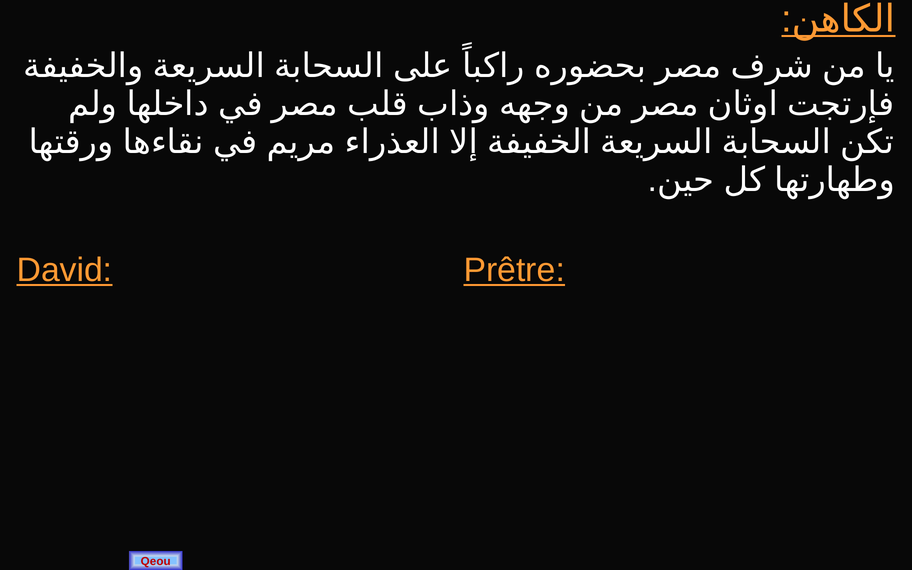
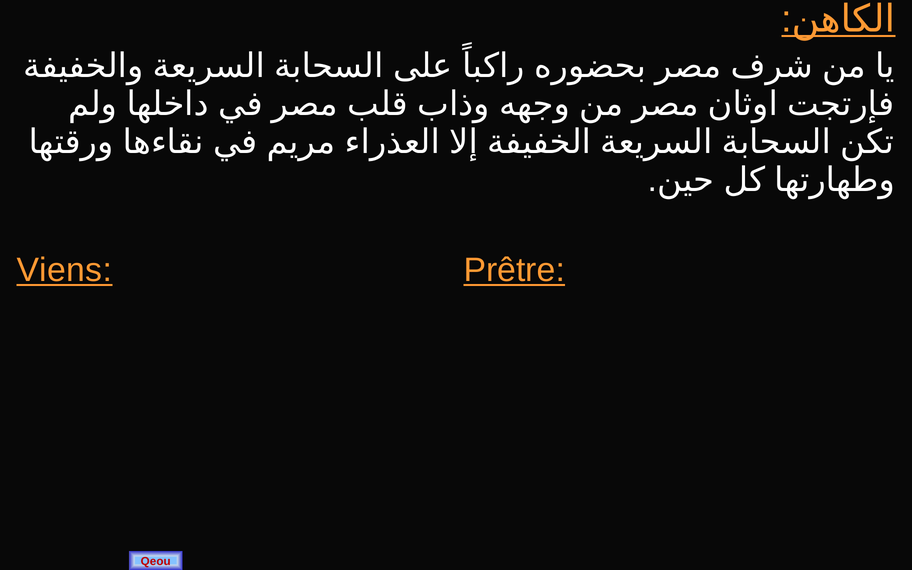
David: David -> Viens
